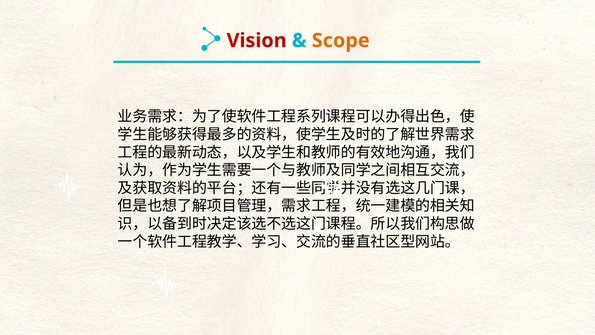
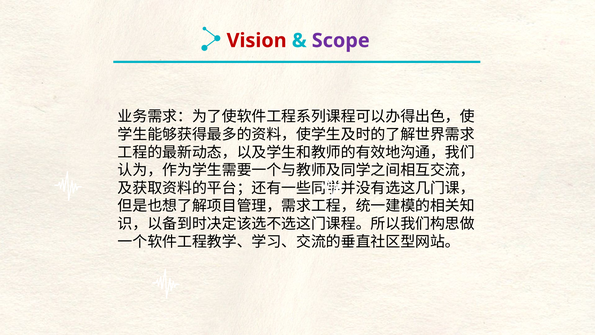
Scope colour: orange -> purple
